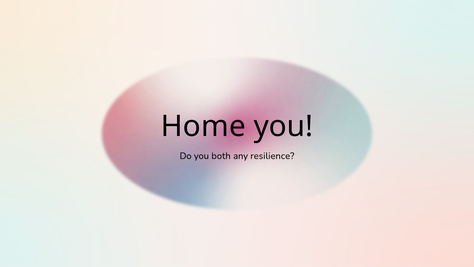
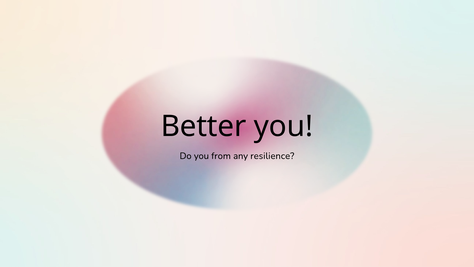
Home: Home -> Better
both: both -> from
